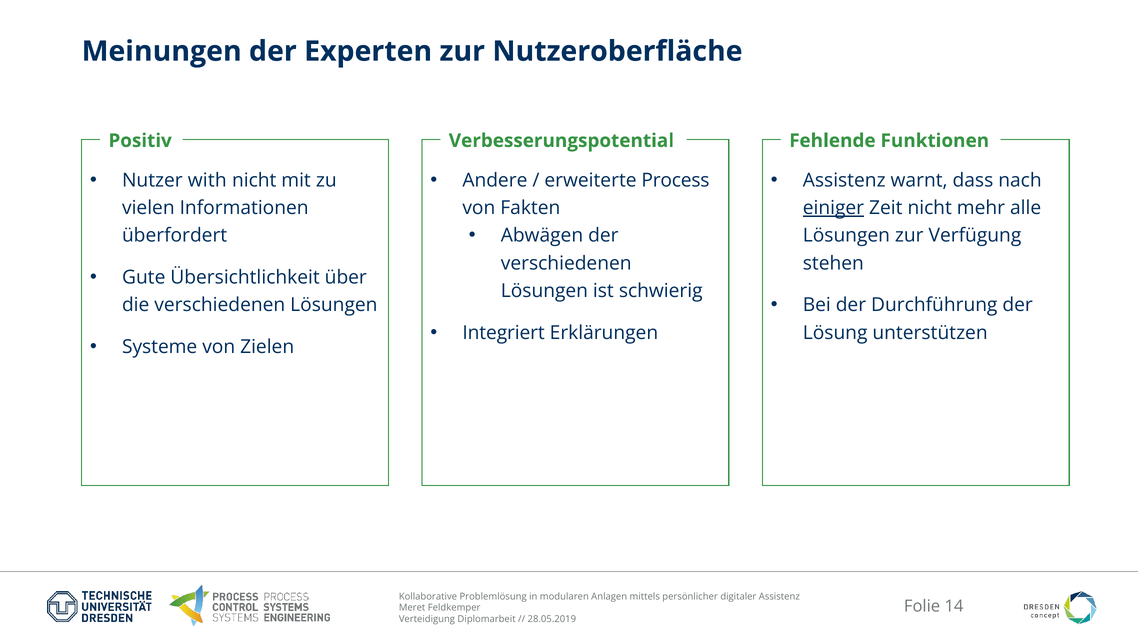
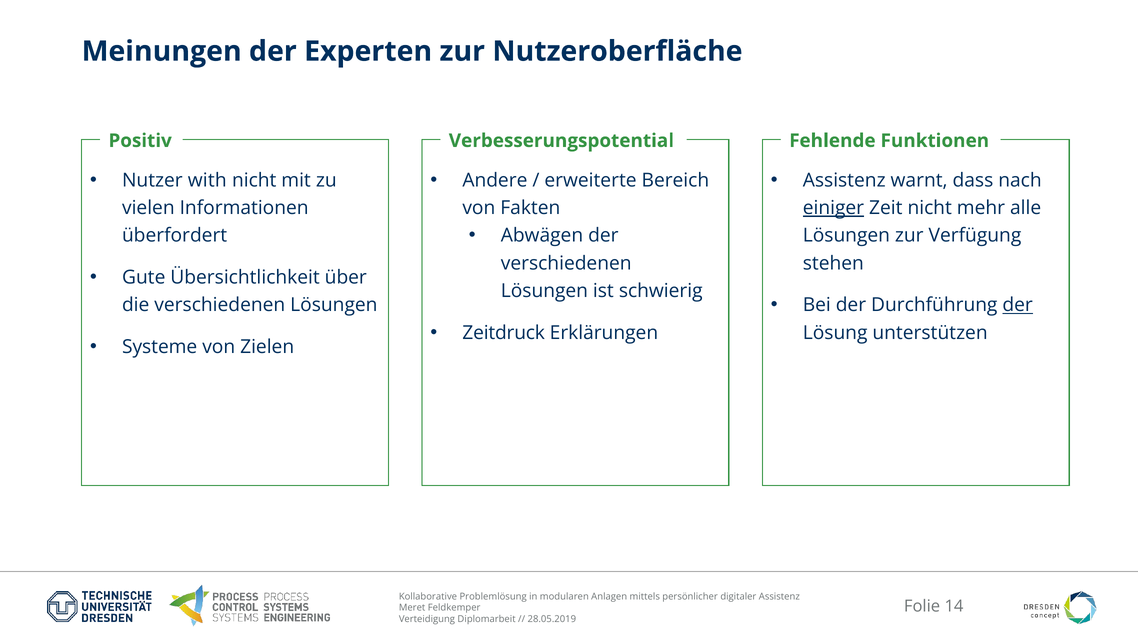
Process: Process -> Bereich
der at (1018, 305) underline: none -> present
Integriert: Integriert -> Zeitdruck
